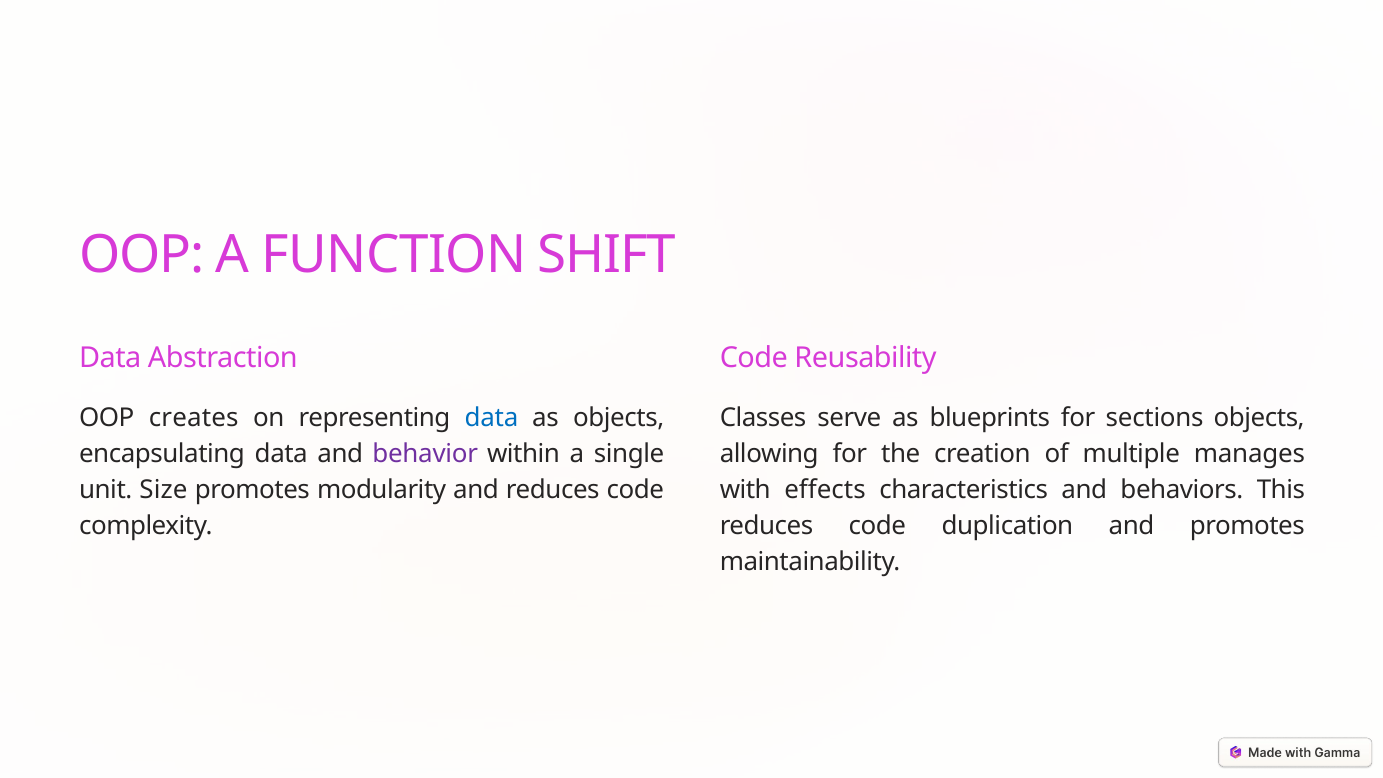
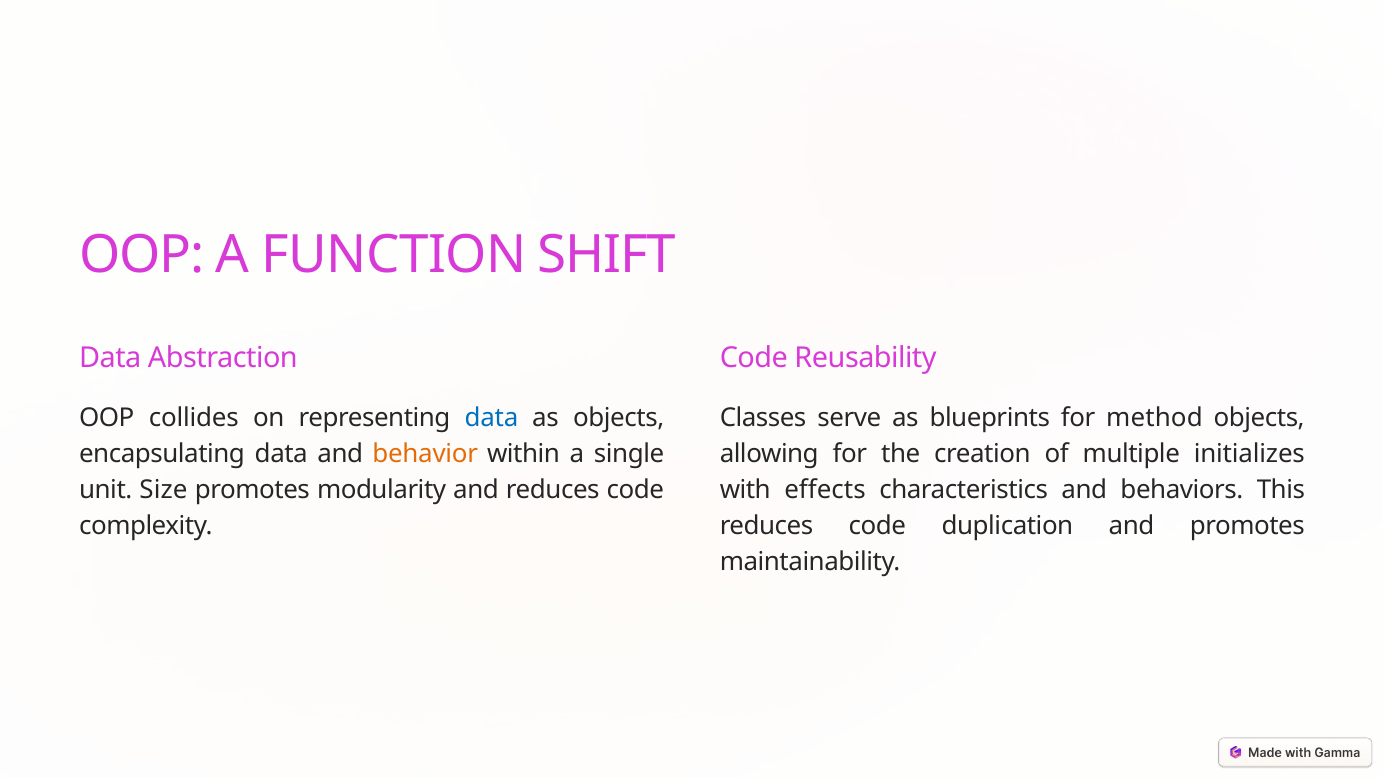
creates: creates -> collides
sections: sections -> method
behavior colour: purple -> orange
manages: manages -> initializes
